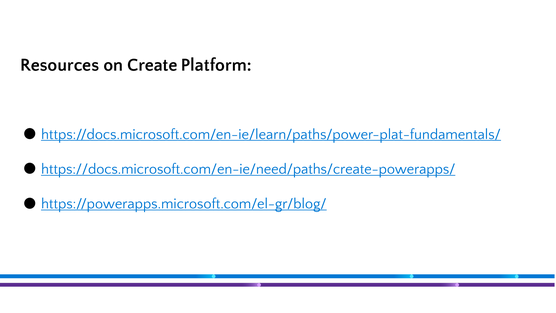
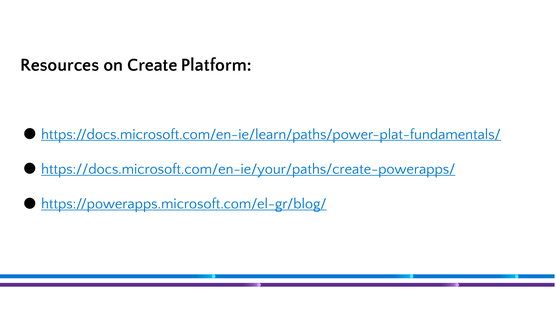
https://docs.microsoft.com/en-ie/need/paths/create-powerapps/: https://docs.microsoft.com/en-ie/need/paths/create-powerapps/ -> https://docs.microsoft.com/en-ie/your/paths/create-powerapps/
